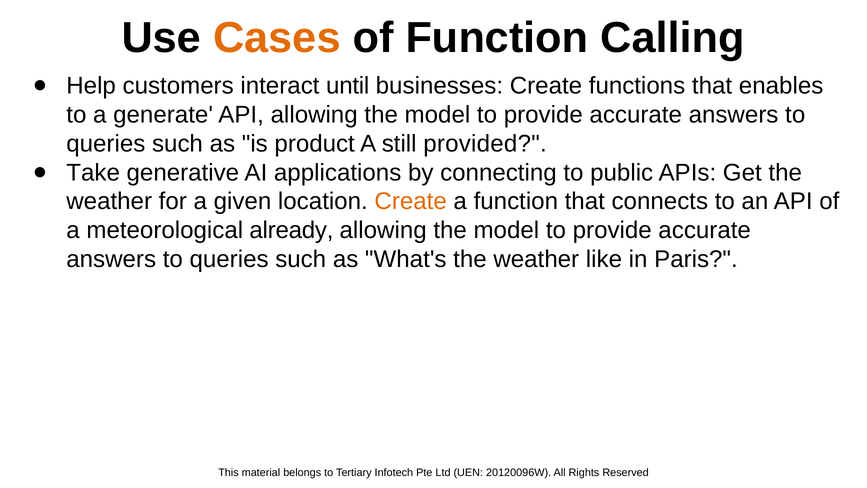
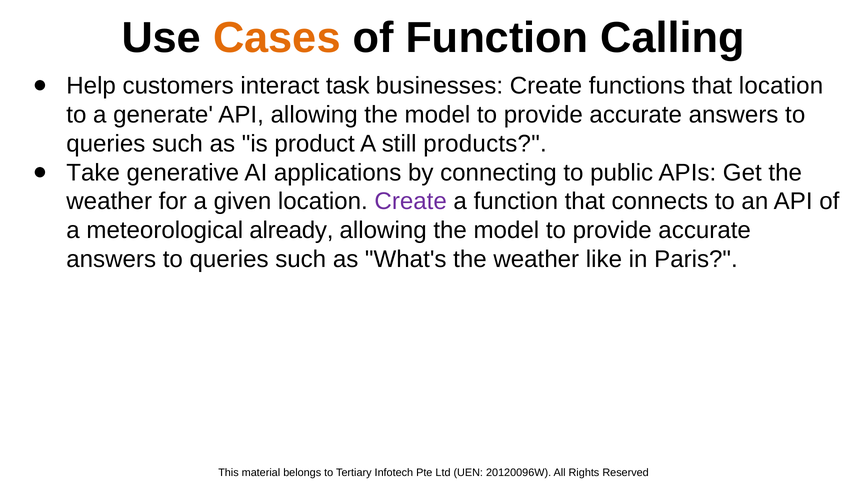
until: until -> task
that enables: enables -> location
provided: provided -> products
Create at (411, 201) colour: orange -> purple
